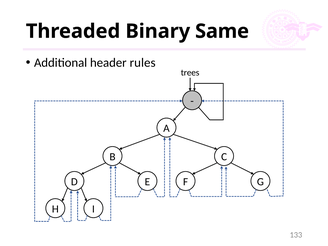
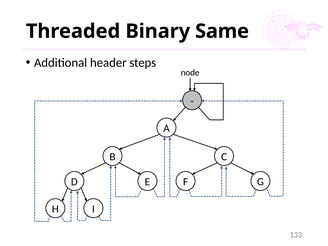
rules: rules -> steps
trees: trees -> node
